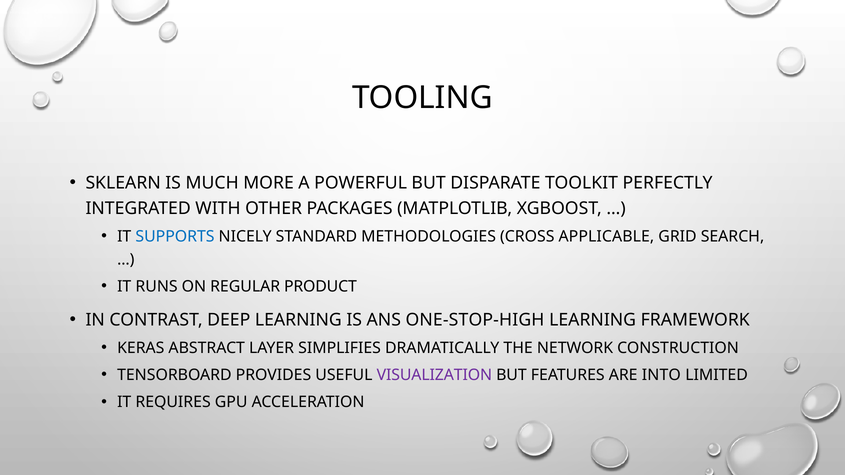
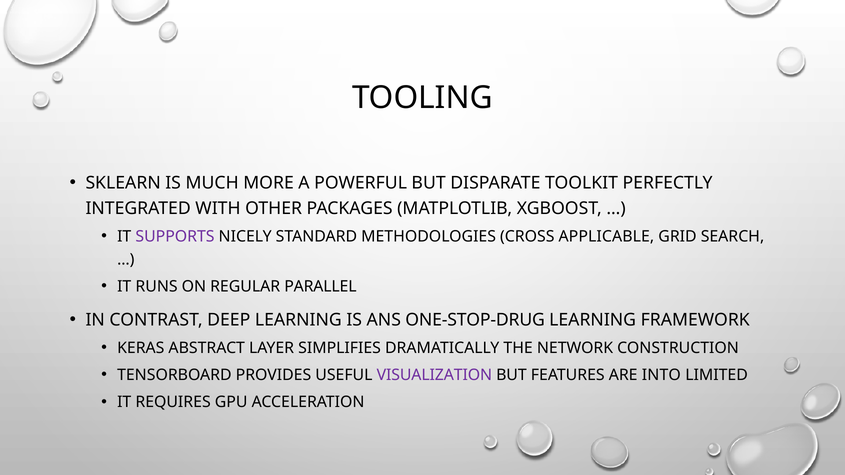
SUPPORTS colour: blue -> purple
PRODUCT: PRODUCT -> PARALLEL
ONE-STOP-HIGH: ONE-STOP-HIGH -> ONE-STOP-DRUG
